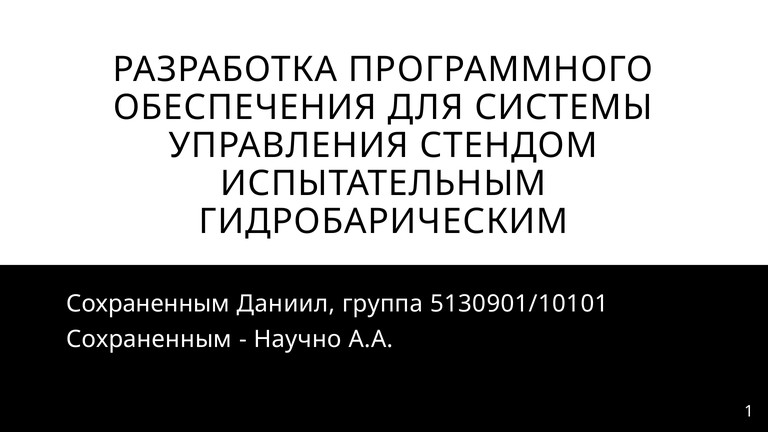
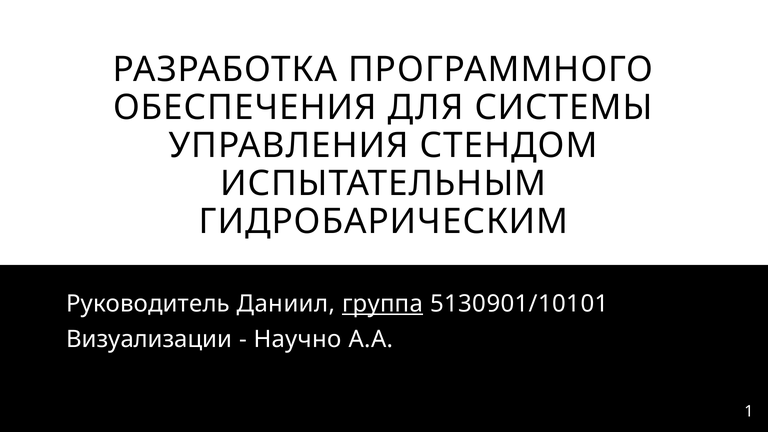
Сохраненным at (148, 304): Сохраненным -> Руководитель
группа underline: none -> present
Сохраненным at (149, 339): Сохраненным -> Визуализации
